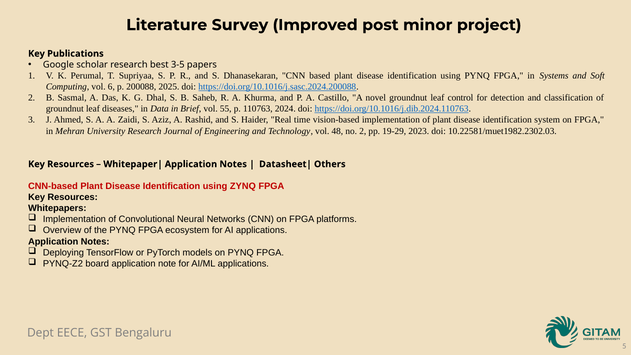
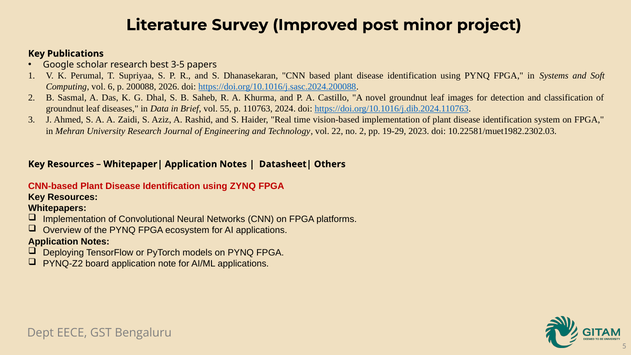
2025: 2025 -> 2026
control: control -> images
48: 48 -> 22
